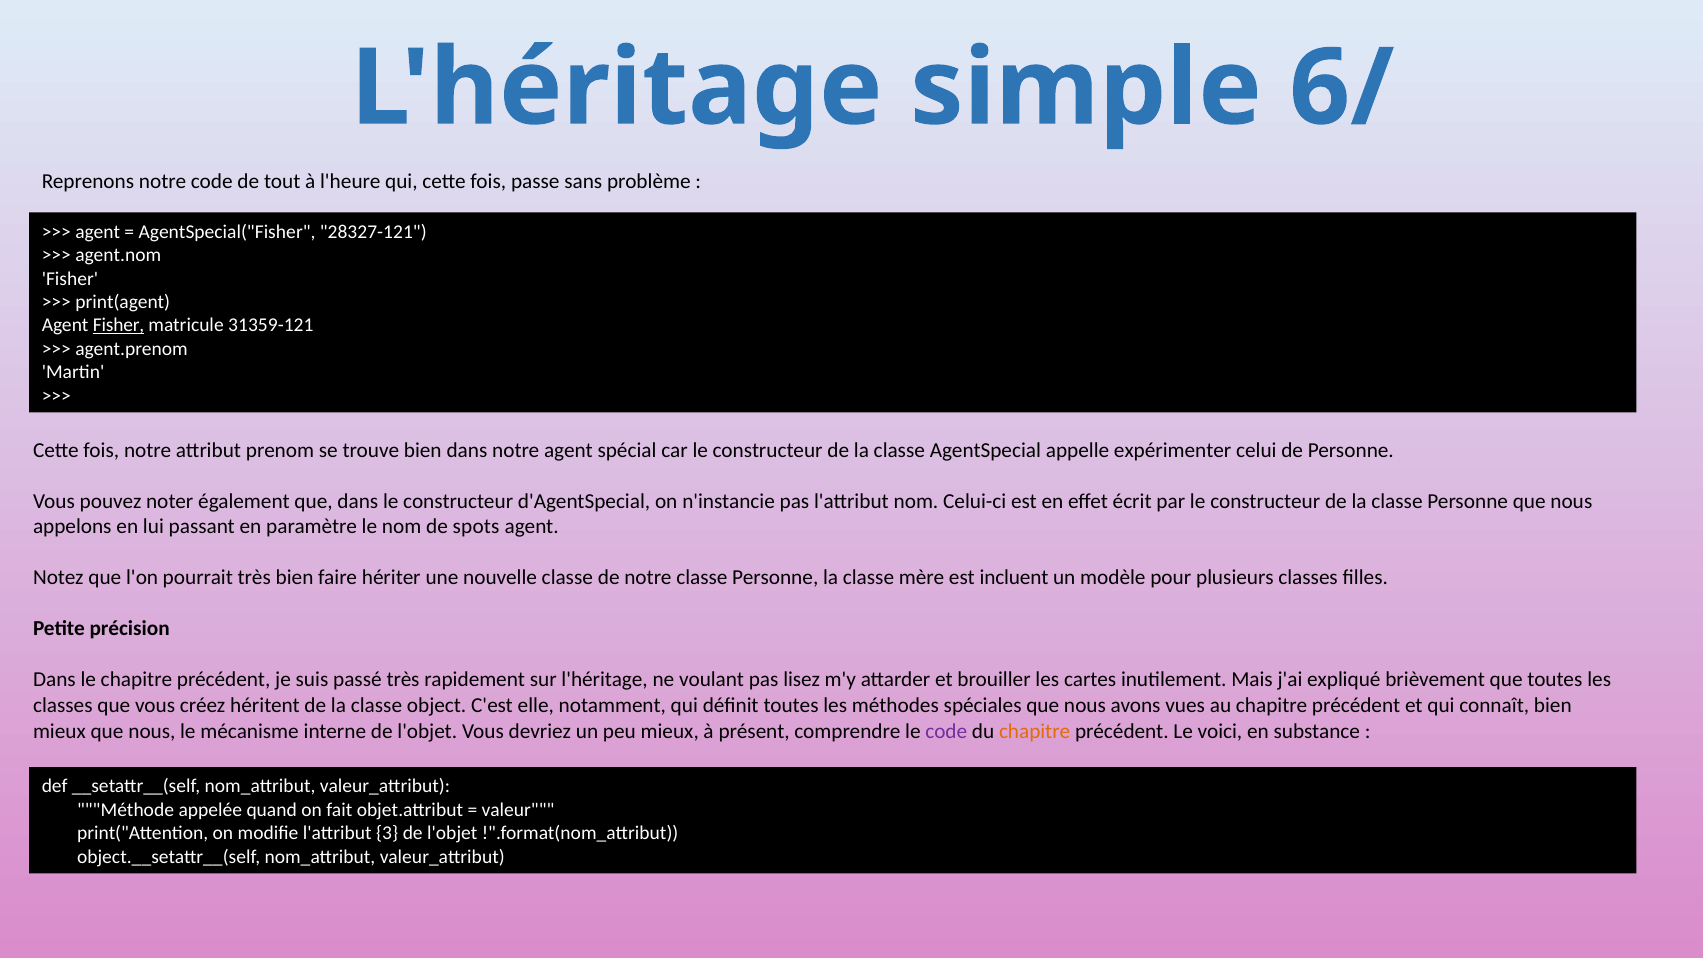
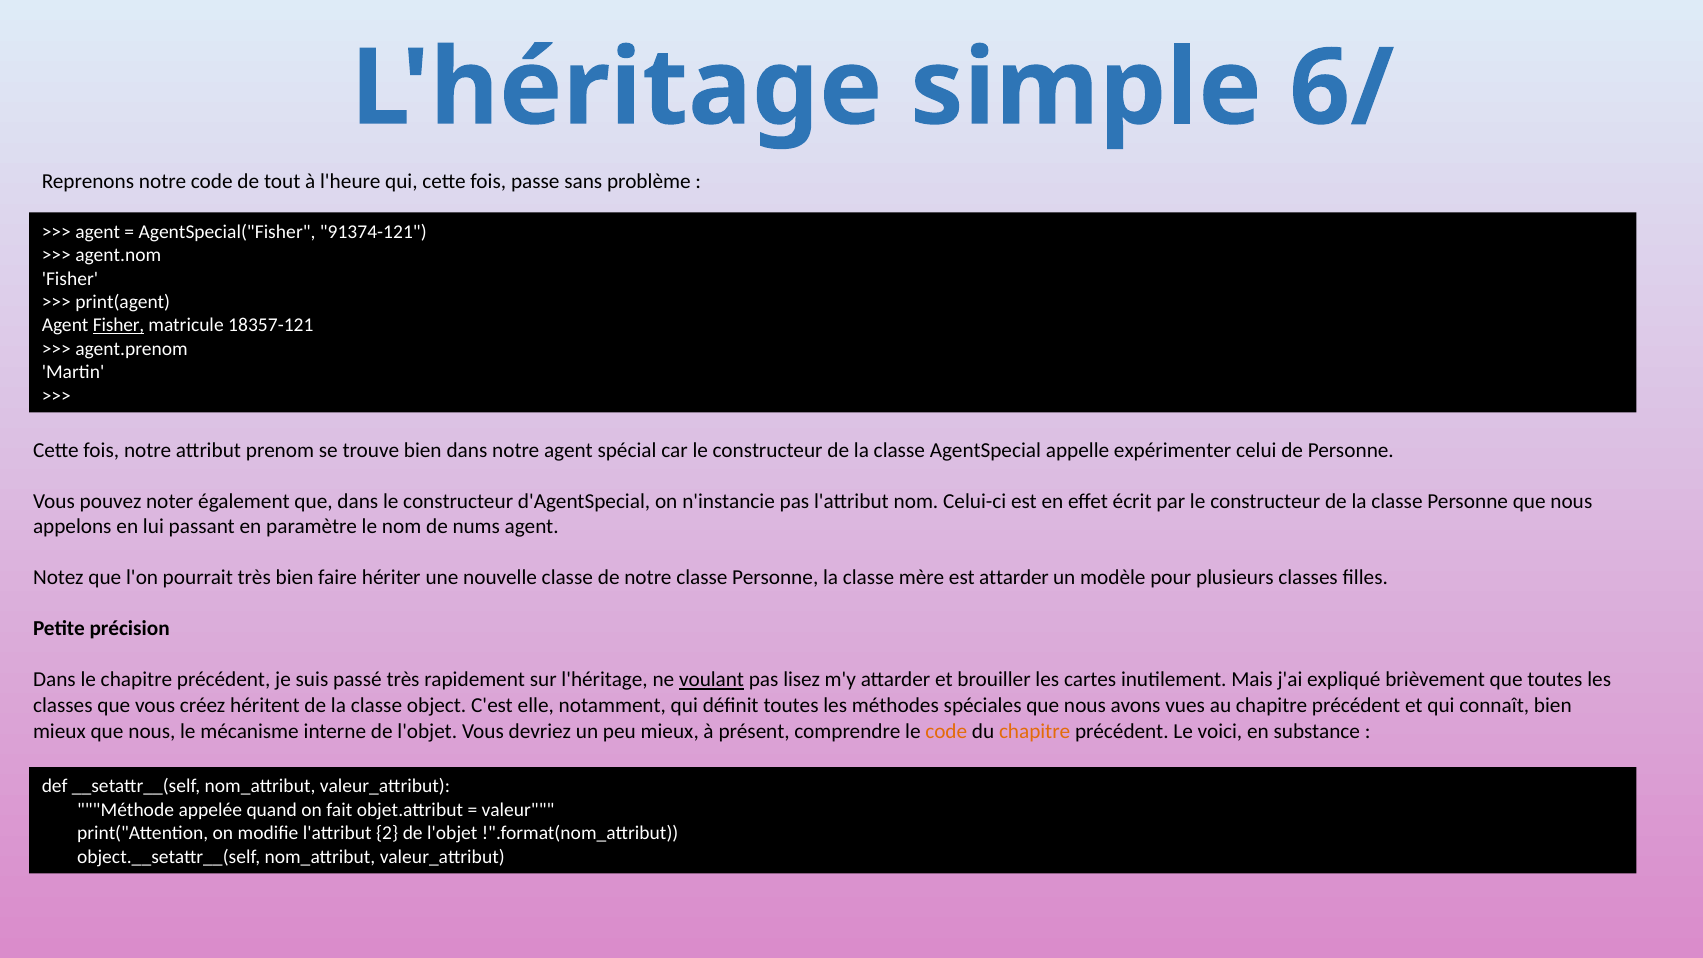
28327-121: 28327-121 -> 91374-121
31359-121: 31359-121 -> 18357-121
spots: spots -> nums
est incluent: incluent -> attarder
voulant underline: none -> present
code at (946, 731) colour: purple -> orange
3: 3 -> 2
